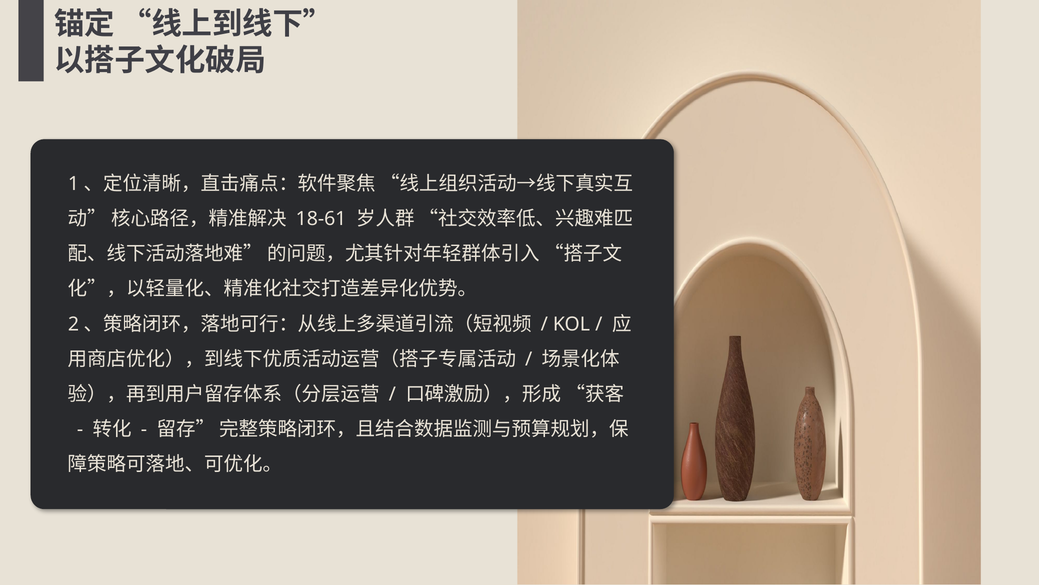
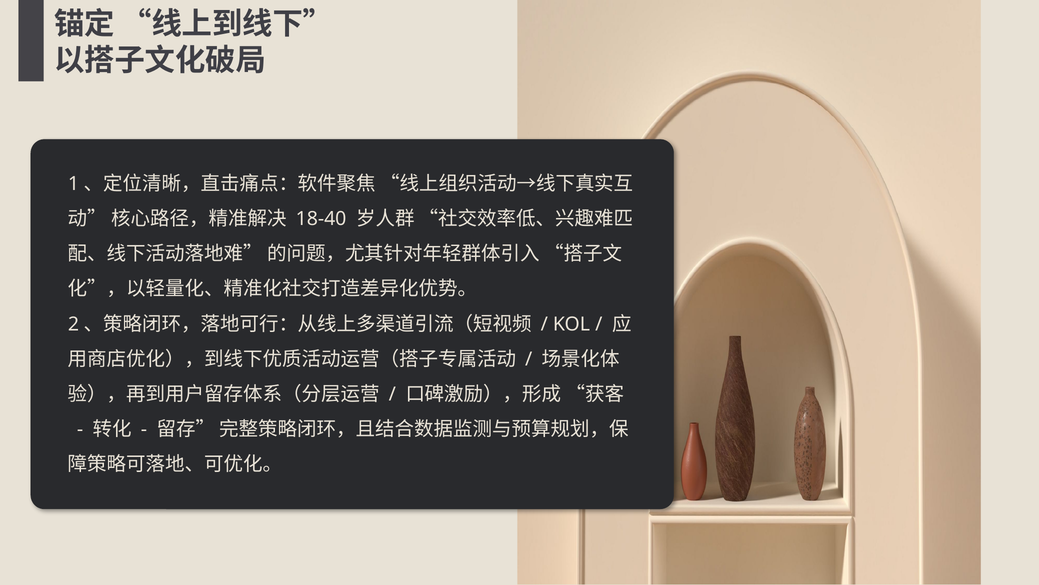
18-61: 18-61 -> 18-40
